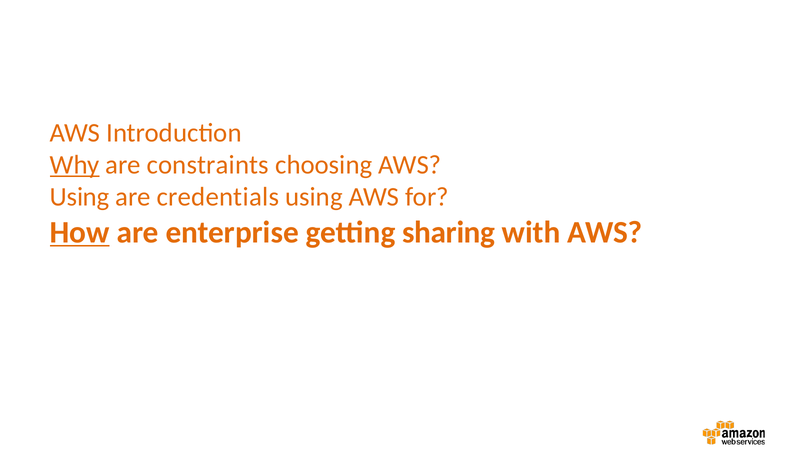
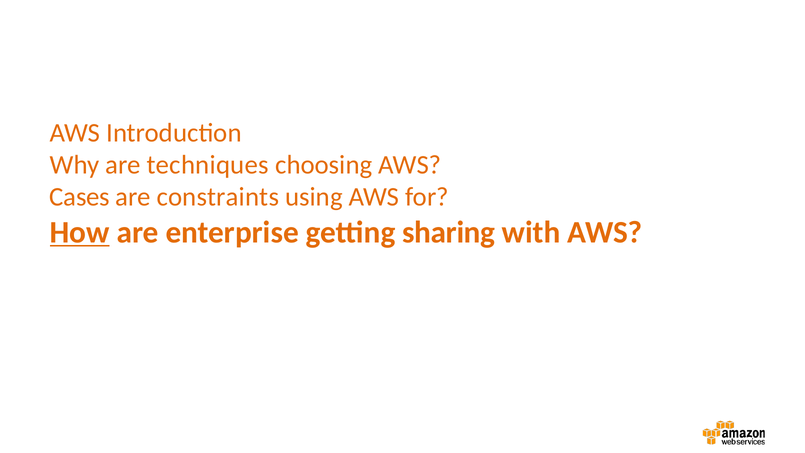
Why underline: present -> none
constraints: constraints -> techniques
Using at (80, 197): Using -> Cases
credentials: credentials -> constraints
